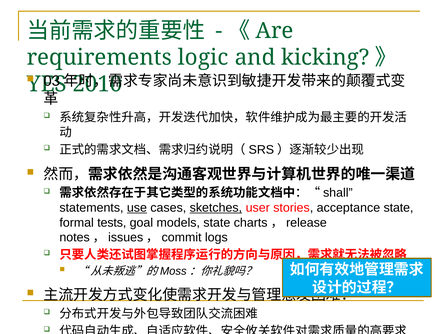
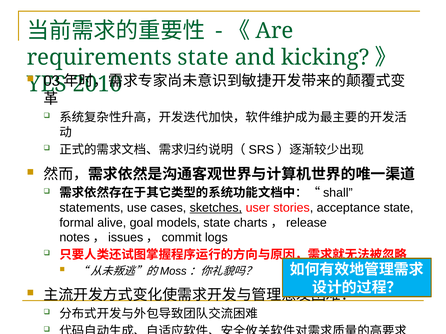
requirements logic: logic -> state
use underline: present -> none
tests: tests -> alive
